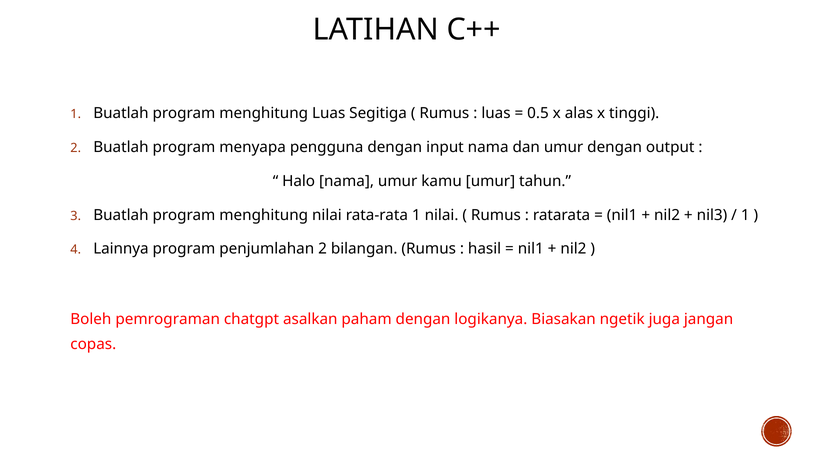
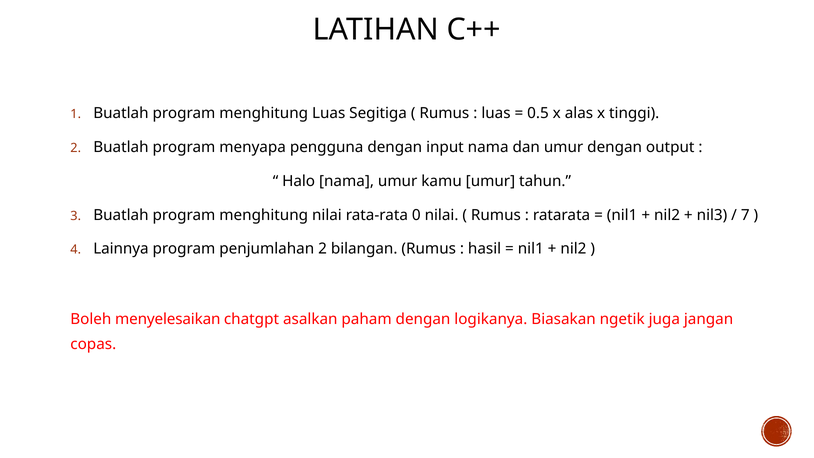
rata-rata 1: 1 -> 0
1 at (745, 215): 1 -> 7
pemrograman: pemrograman -> menyelesaikan
